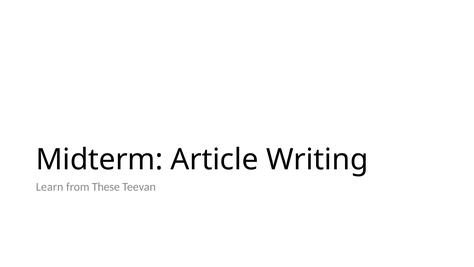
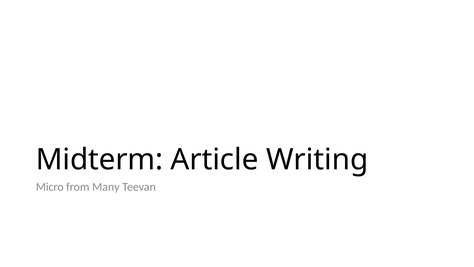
Learn: Learn -> Micro
These: These -> Many
